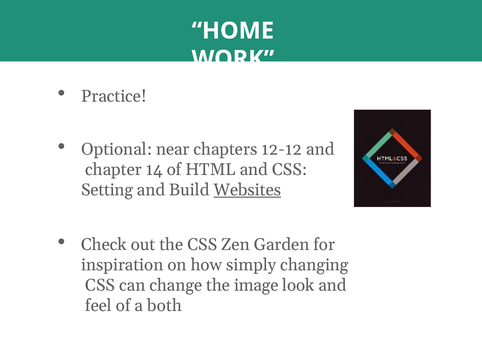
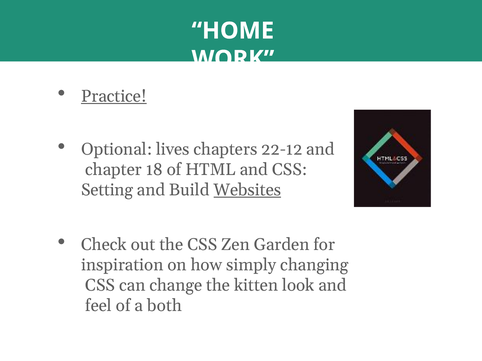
Practice underline: none -> present
near: near -> lives
12-12: 12-12 -> 22-12
14: 14 -> 18
image: image -> kitten
